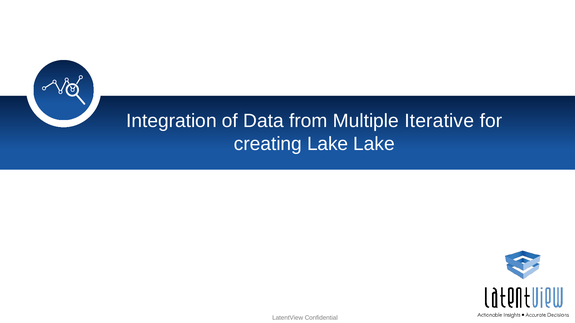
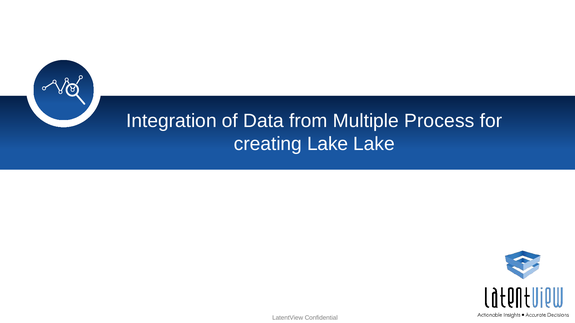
Iterative: Iterative -> Process
